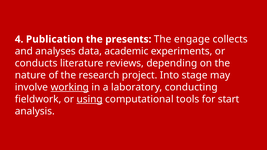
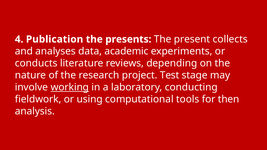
engage: engage -> present
Into: Into -> Test
using underline: present -> none
start: start -> then
